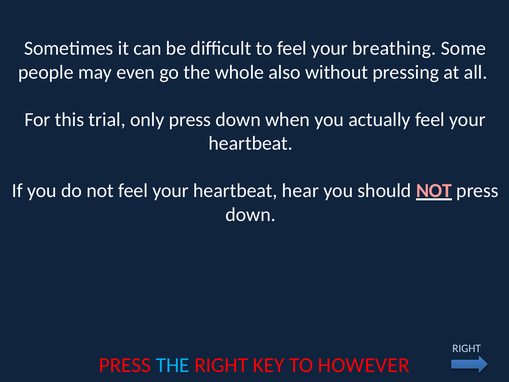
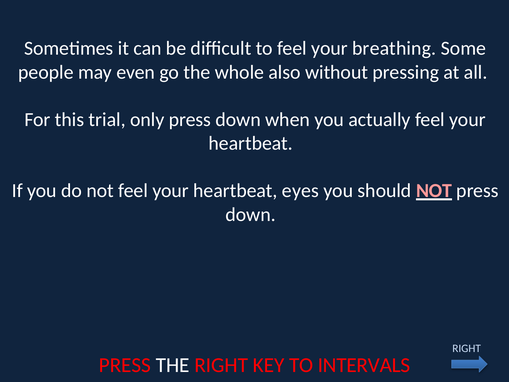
hear: hear -> eyes
THE at (173, 365) colour: light blue -> white
HOWEVER: HOWEVER -> INTERVALS
